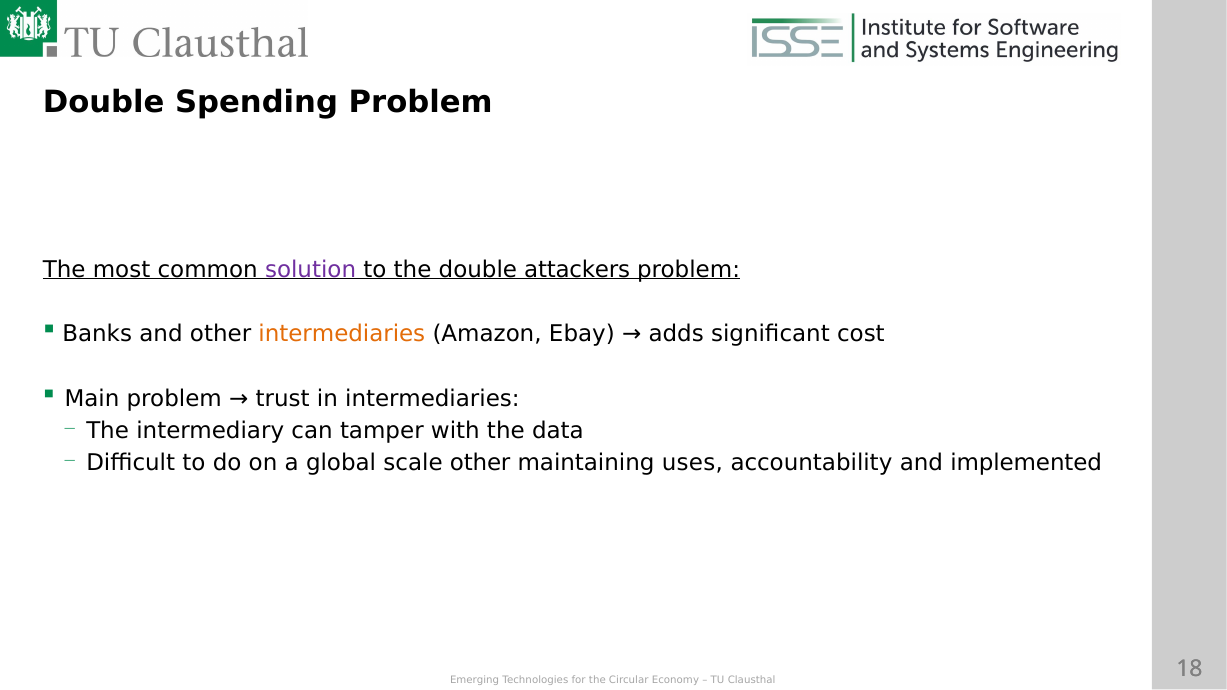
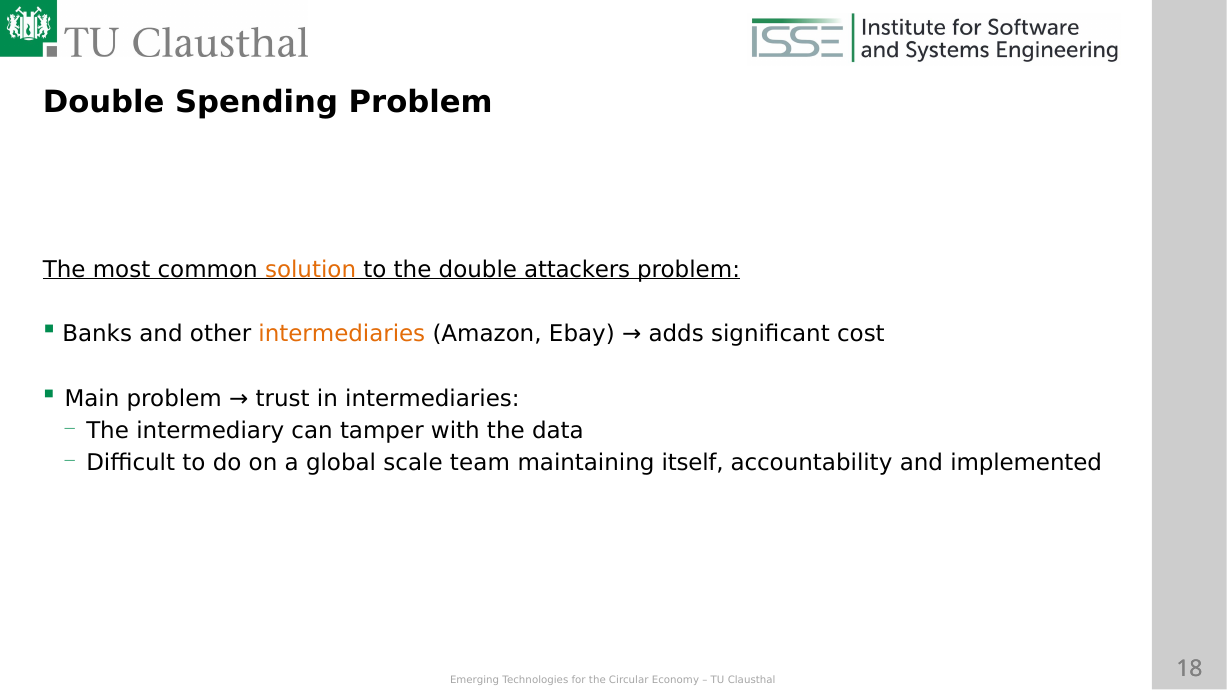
solution colour: purple -> orange
scale other: other -> team
uses: uses -> itself
